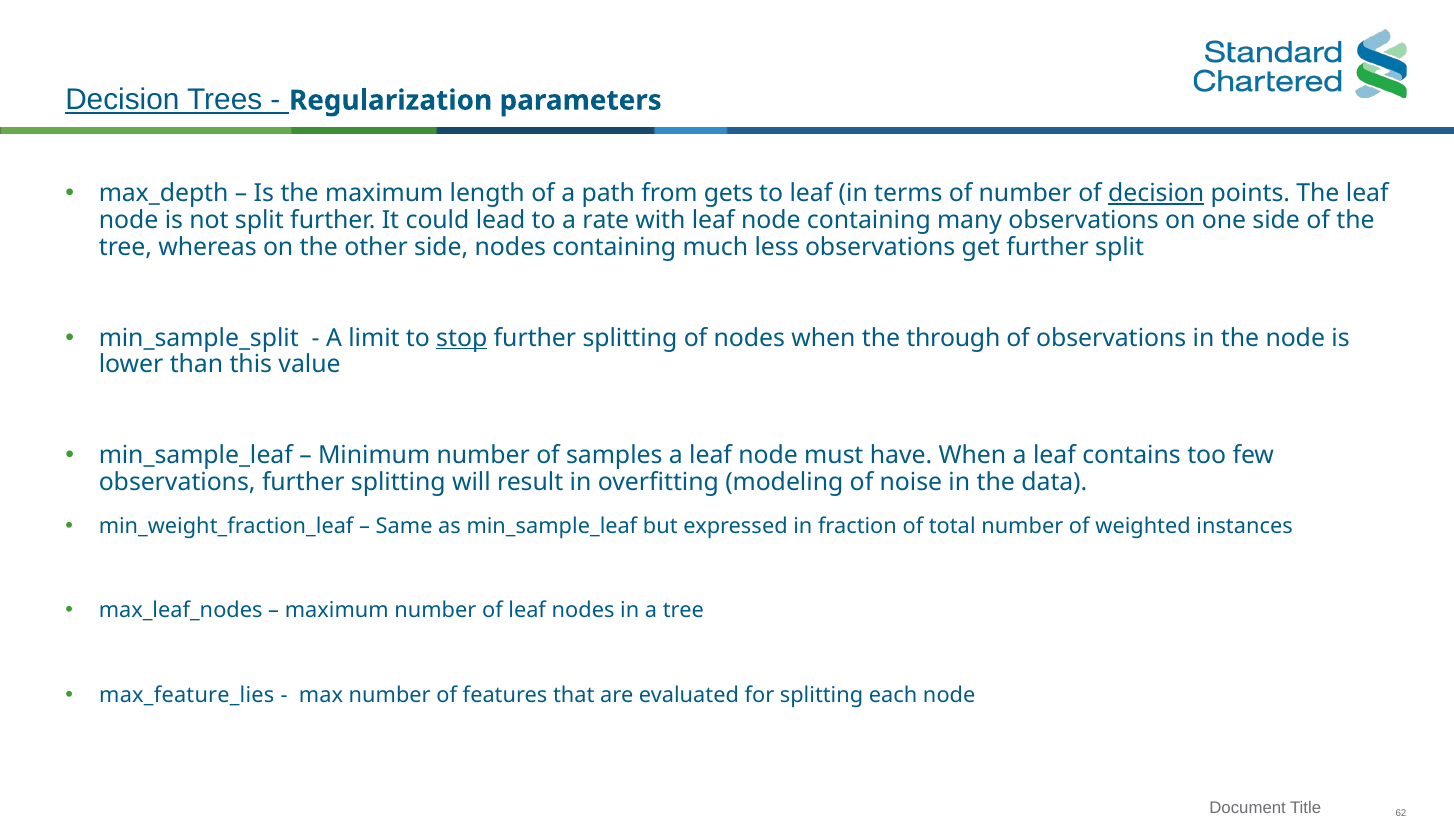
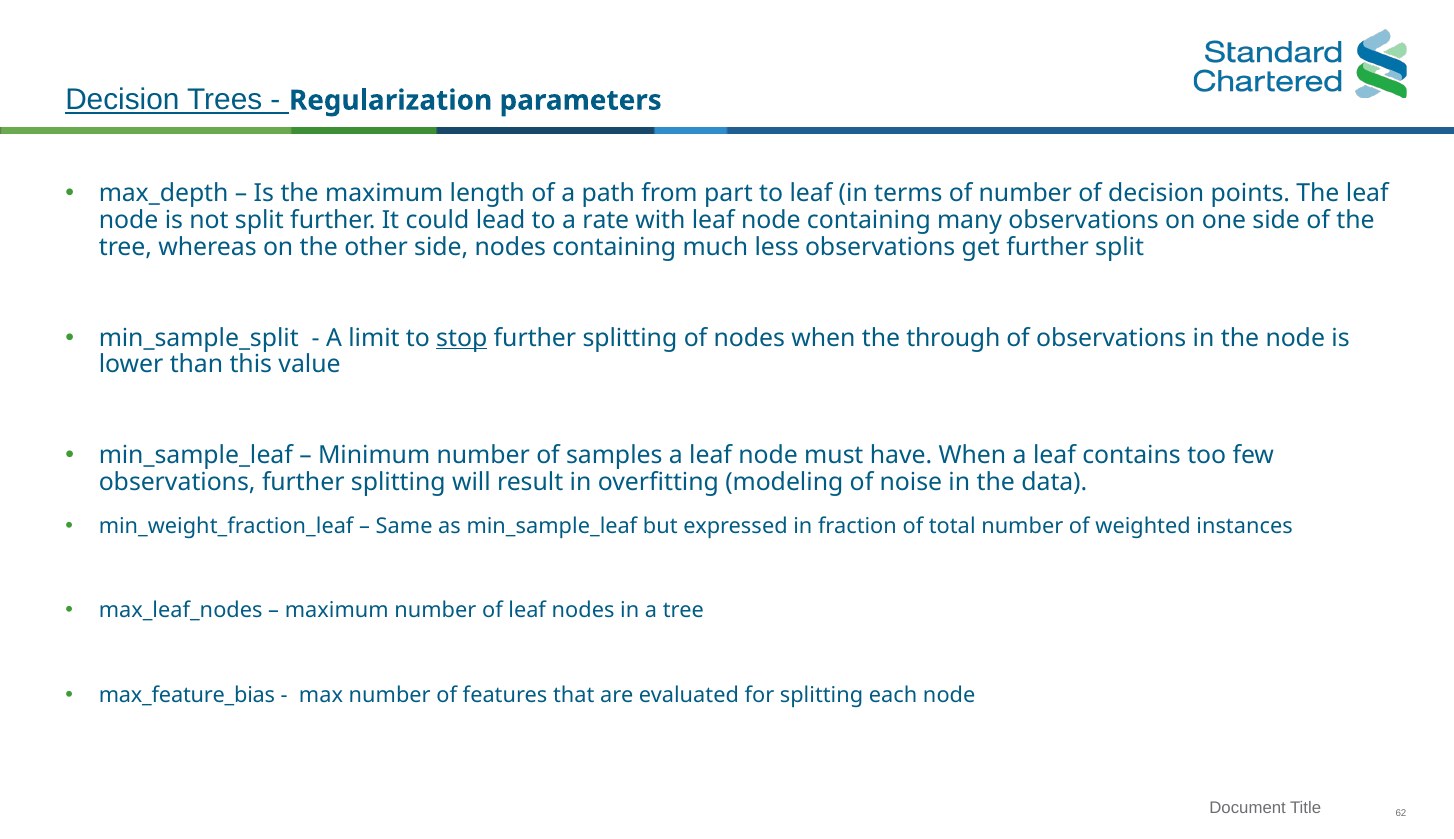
gets: gets -> part
decision at (1156, 193) underline: present -> none
max_feature_lies: max_feature_lies -> max_feature_bias
